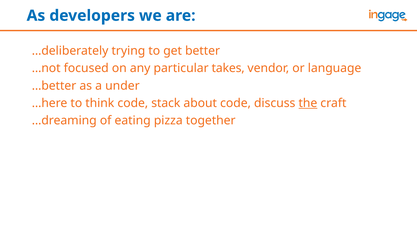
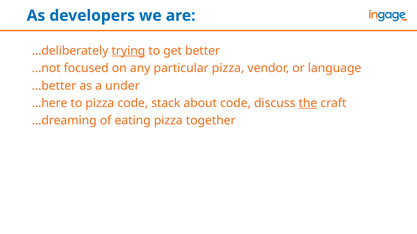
trying underline: none -> present
particular takes: takes -> pizza
to think: think -> pizza
